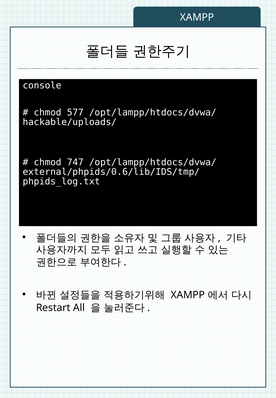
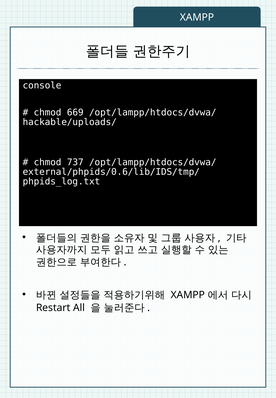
577: 577 -> 669
747: 747 -> 737
